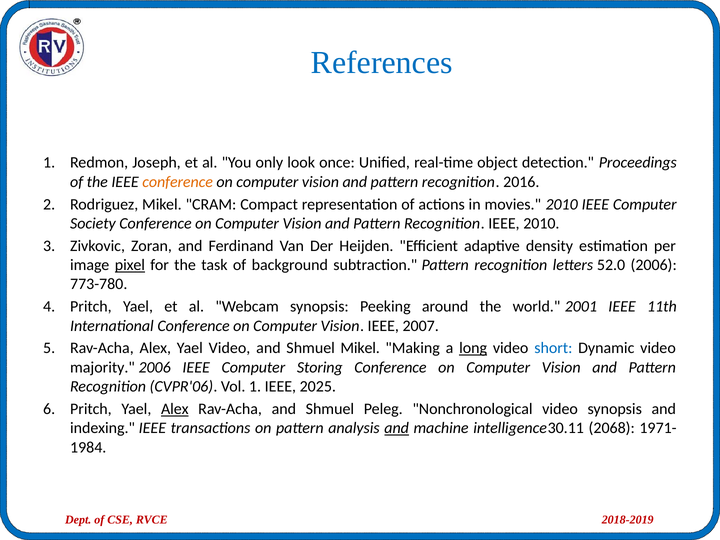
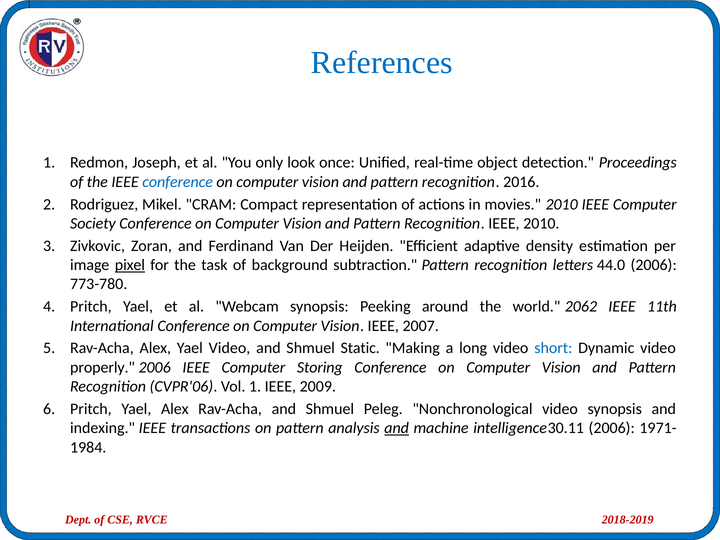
conference at (178, 182) colour: orange -> blue
52.0: 52.0 -> 44.0
2001: 2001 -> 2062
Shmuel Mikel: Mikel -> Static
long underline: present -> none
majority: majority -> properly
2025: 2025 -> 2009
Alex at (175, 409) underline: present -> none
intelligence30.11 2068: 2068 -> 2006
